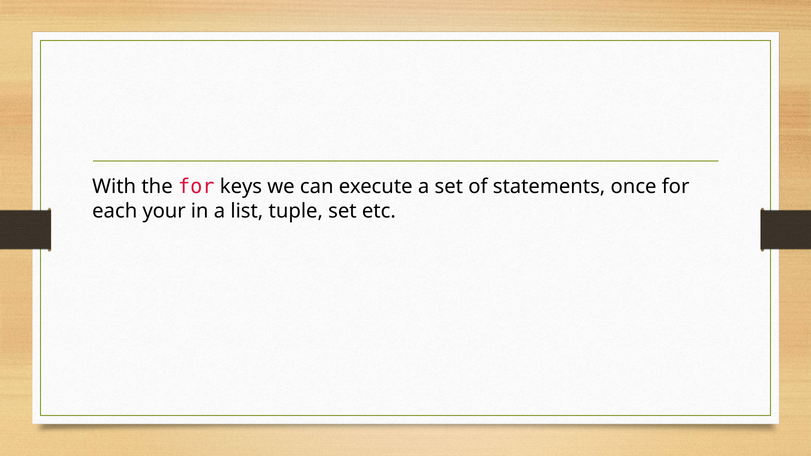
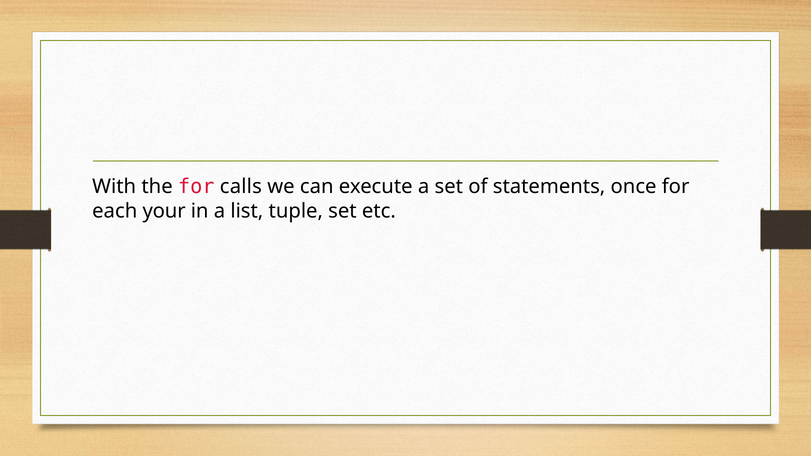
keys: keys -> calls
